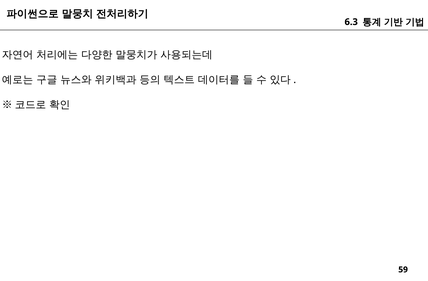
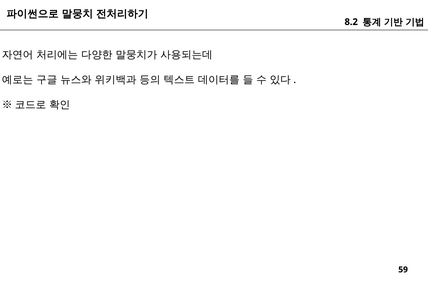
6.3: 6.3 -> 8.2
